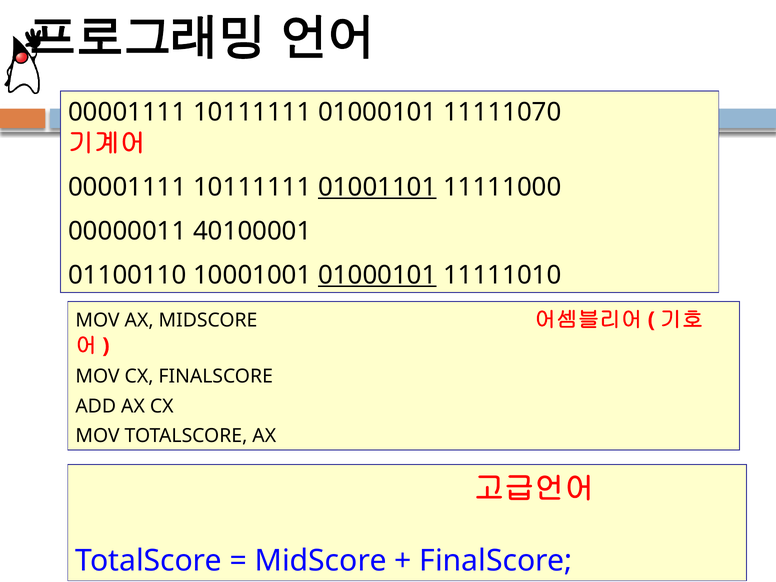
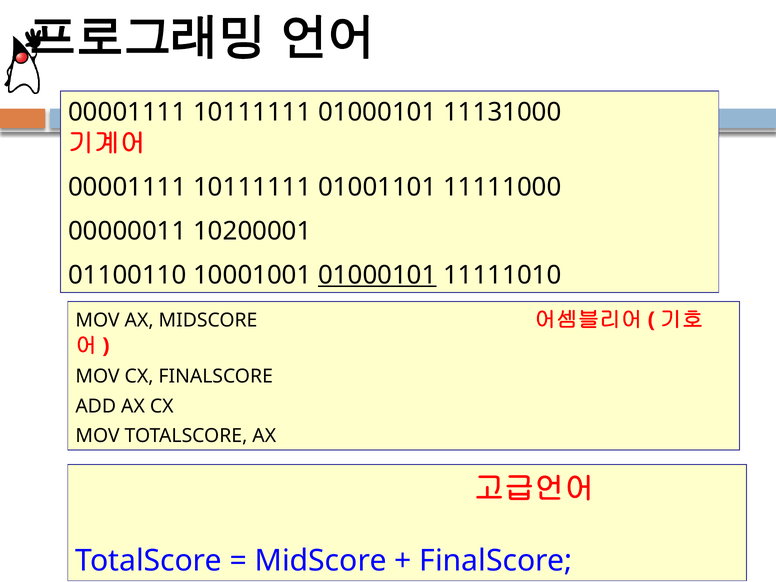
11111070: 11111070 -> 11131000
01001101 underline: present -> none
40100001: 40100001 -> 10200001
